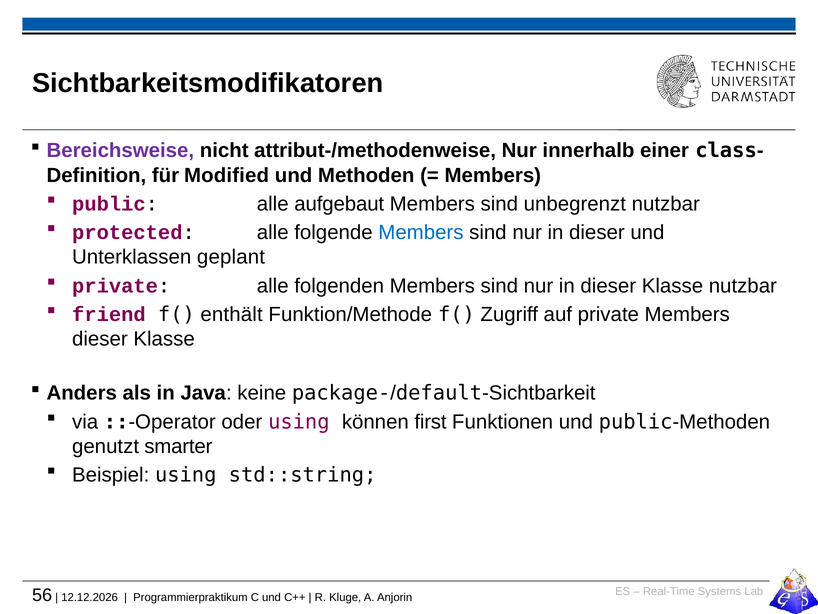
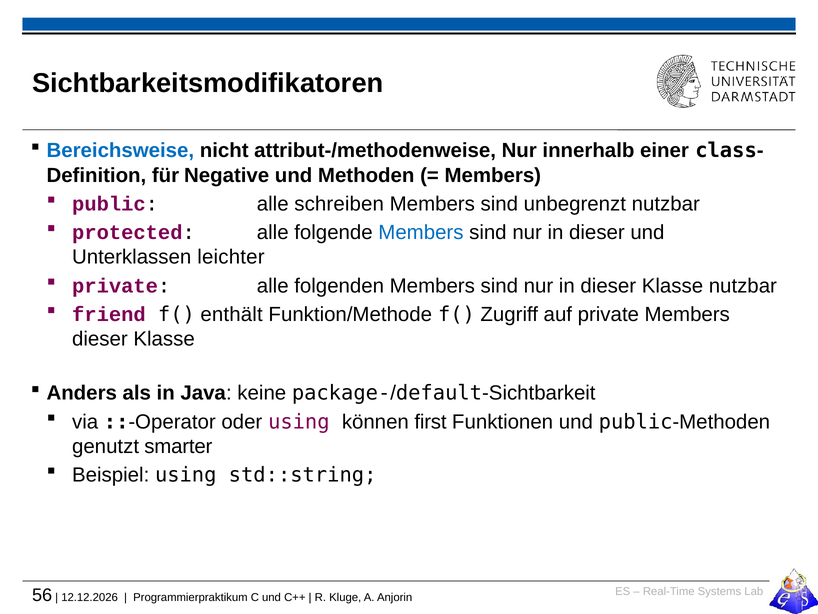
Bereichsweise colour: purple -> blue
Modified: Modified -> Negative
aufgebaut: aufgebaut -> schreiben
geplant: geplant -> leichter
